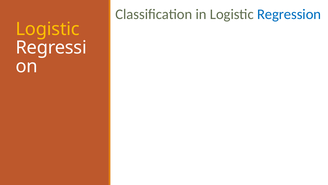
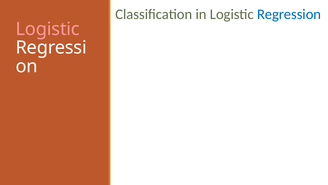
Logistic at (48, 29) colour: yellow -> pink
